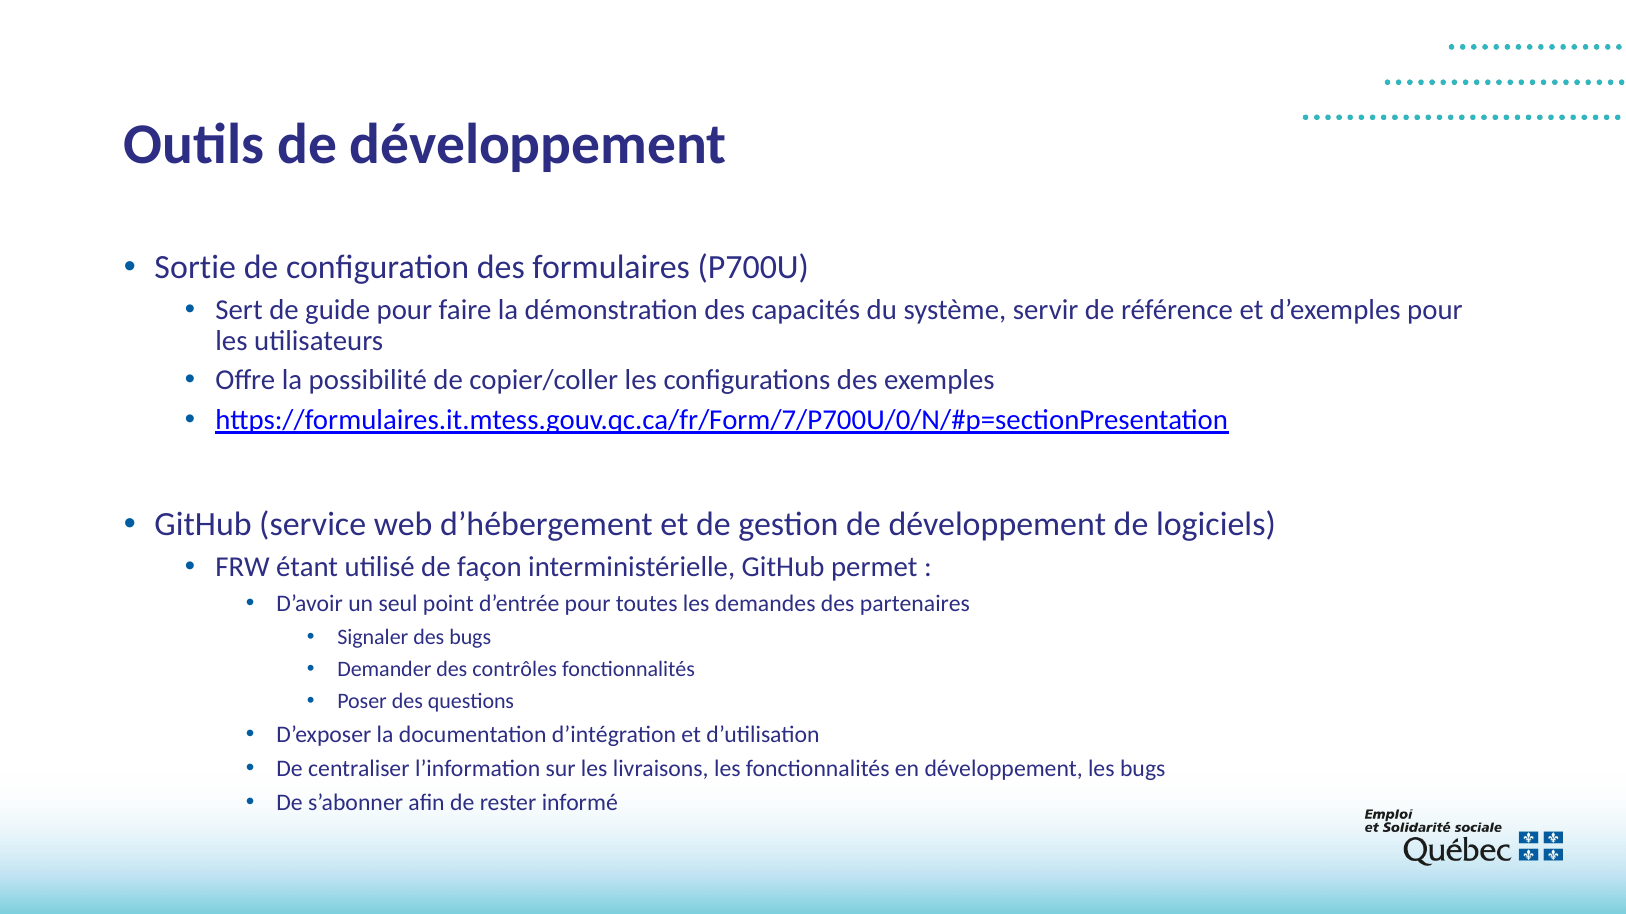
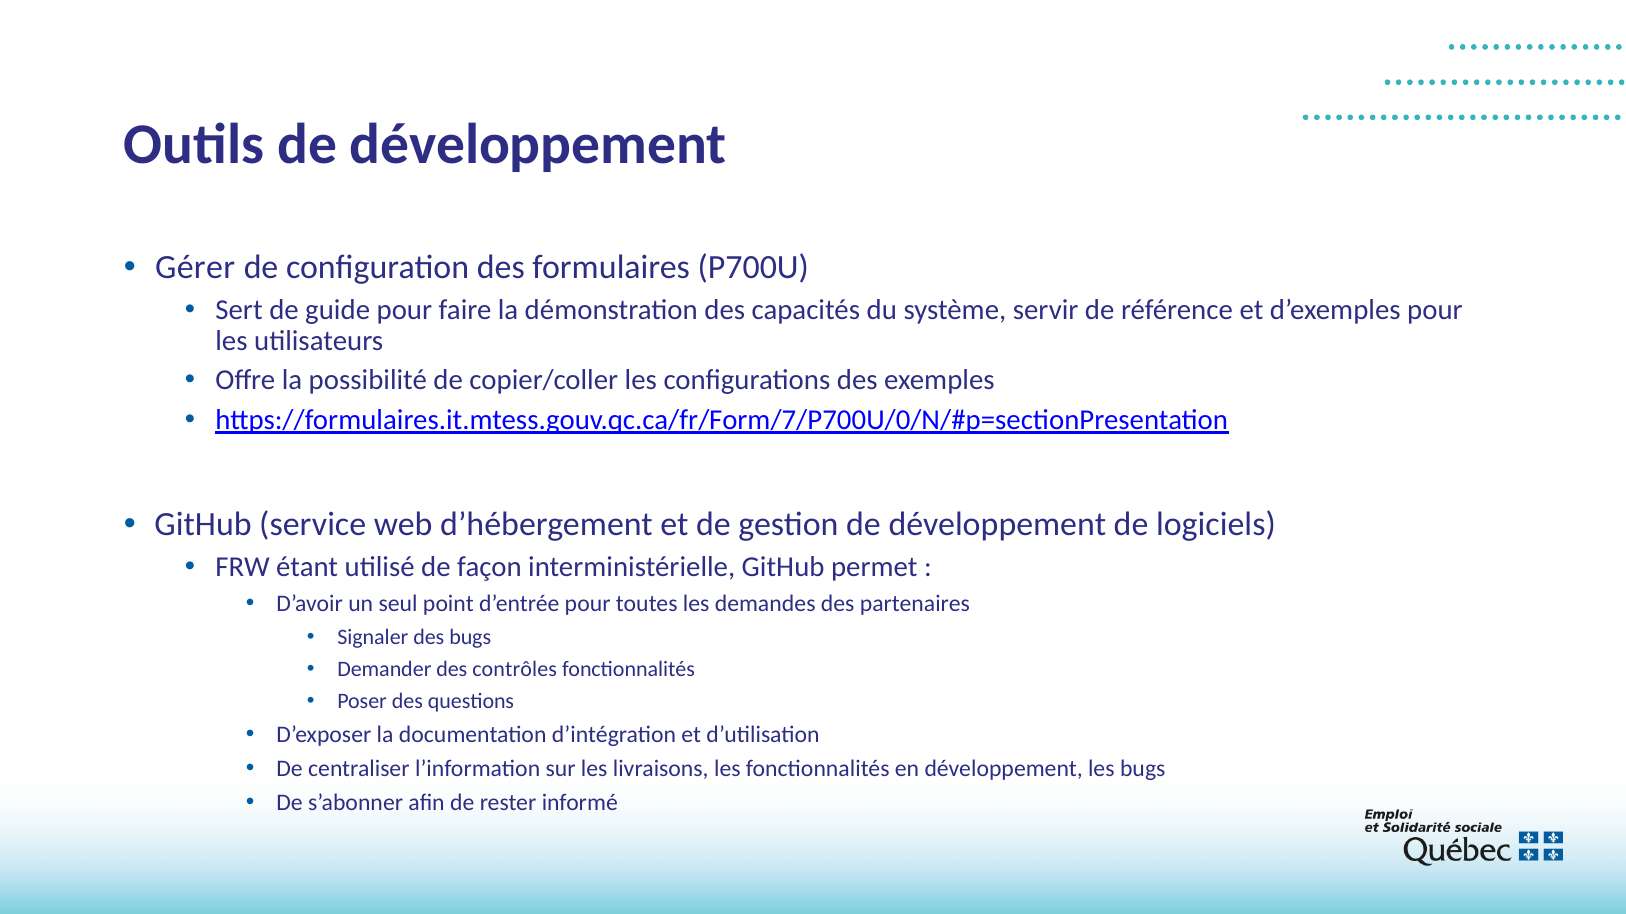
Sortie: Sortie -> Gérer
